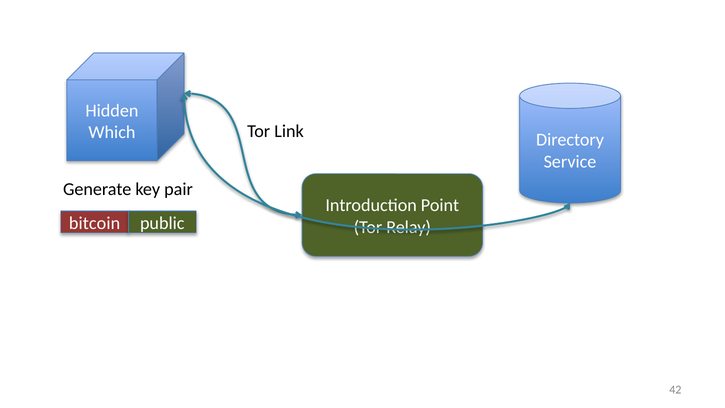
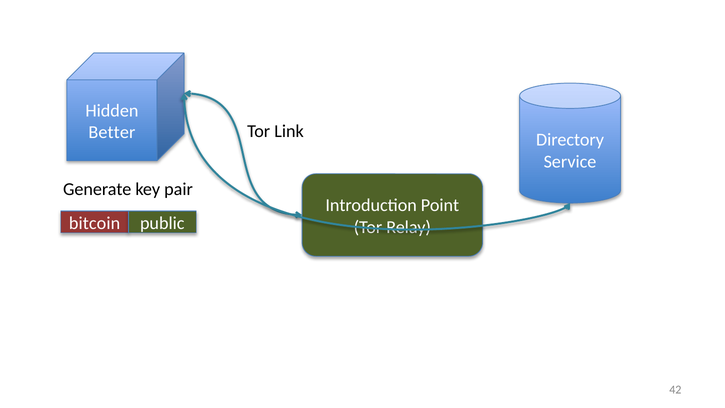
Which: Which -> Better
